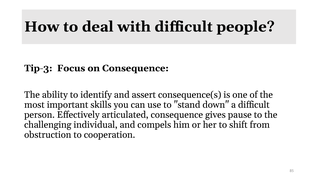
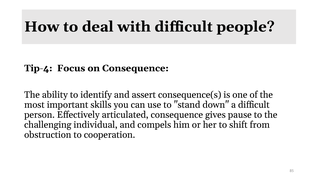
Tip-3: Tip-3 -> Tip-4
